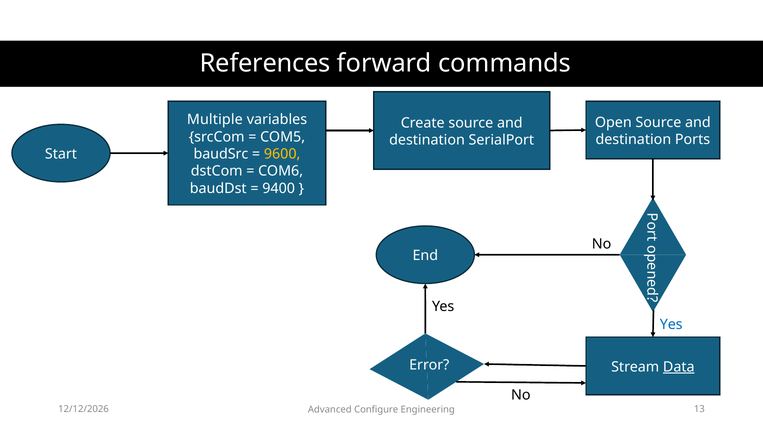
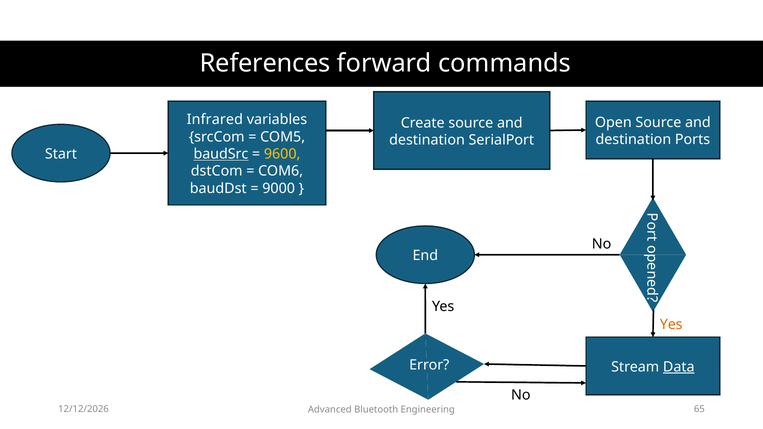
Multiple: Multiple -> Infrared
baudSrc underline: none -> present
9400: 9400 -> 9000
Yes at (671, 324) colour: blue -> orange
Configure: Configure -> Bluetooth
13: 13 -> 65
